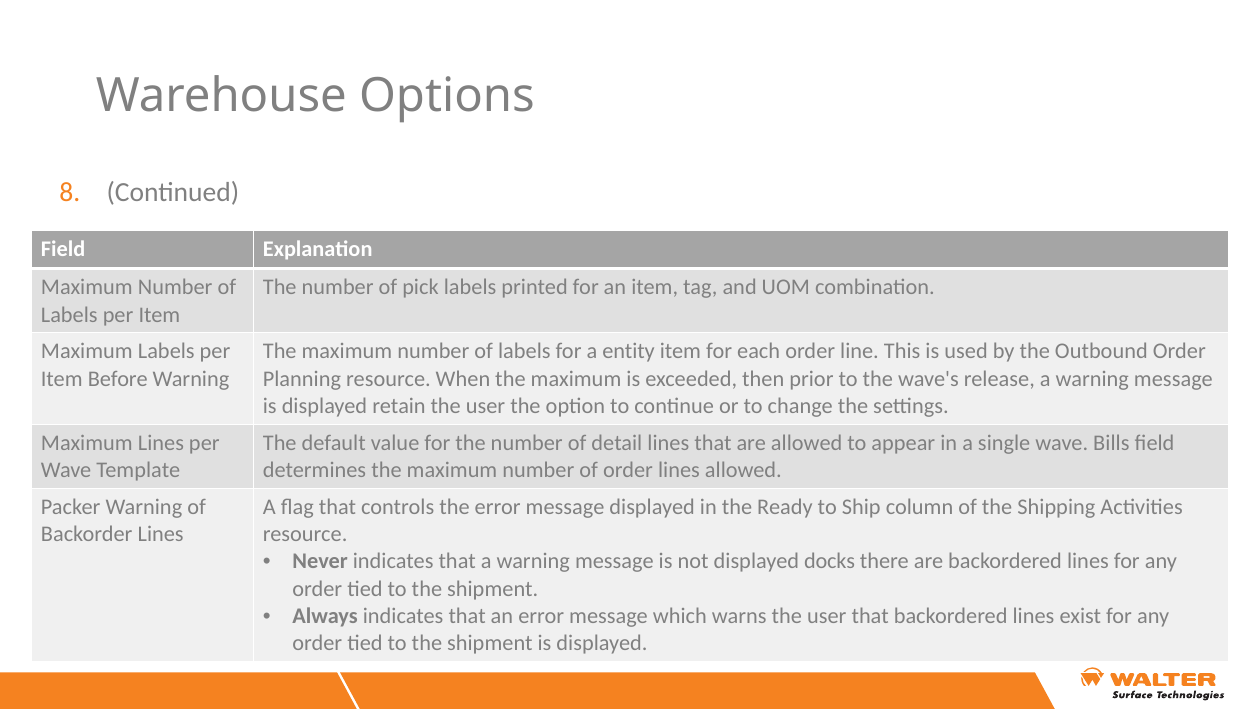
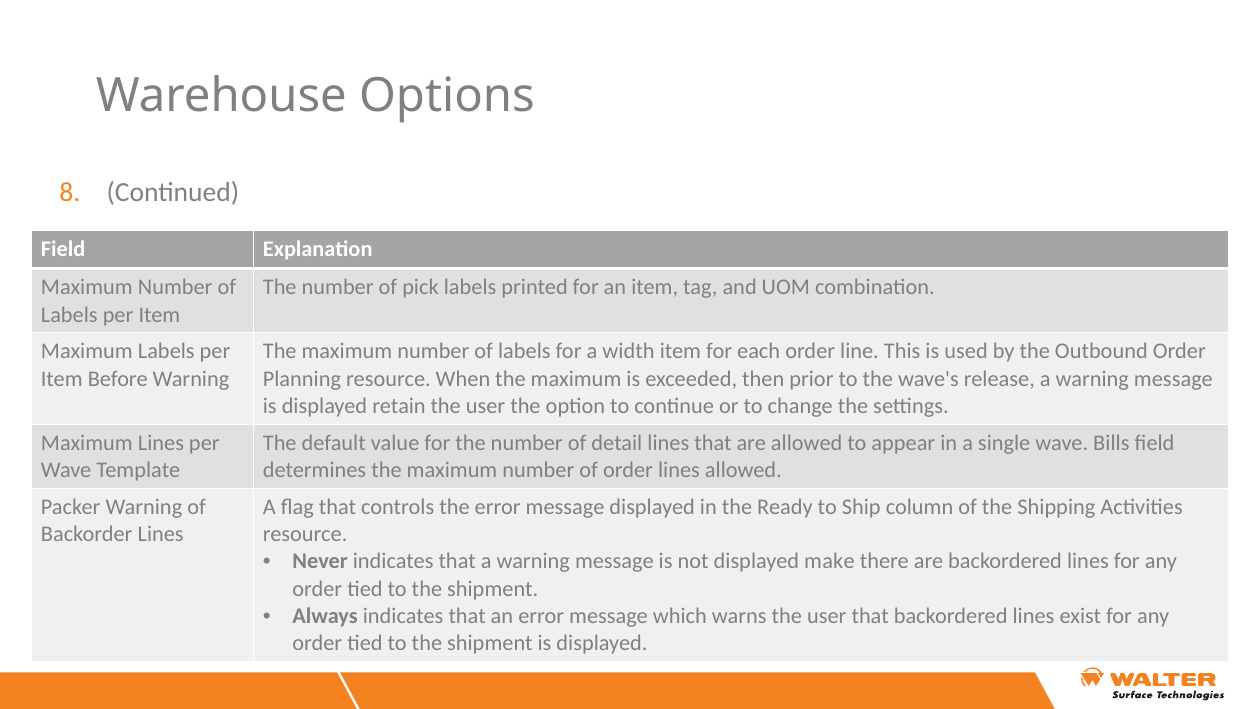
entity: entity -> width
docks: docks -> make
